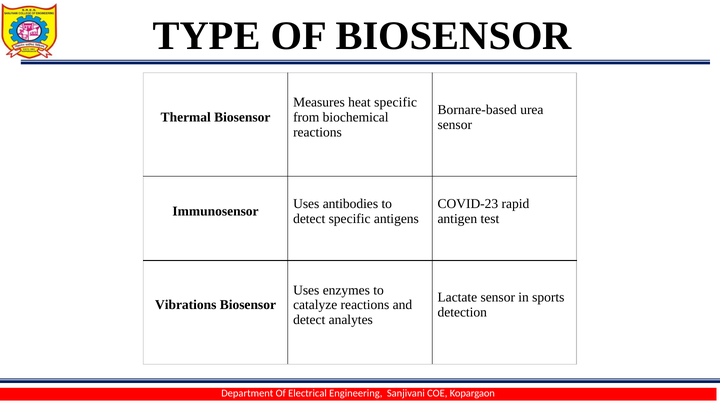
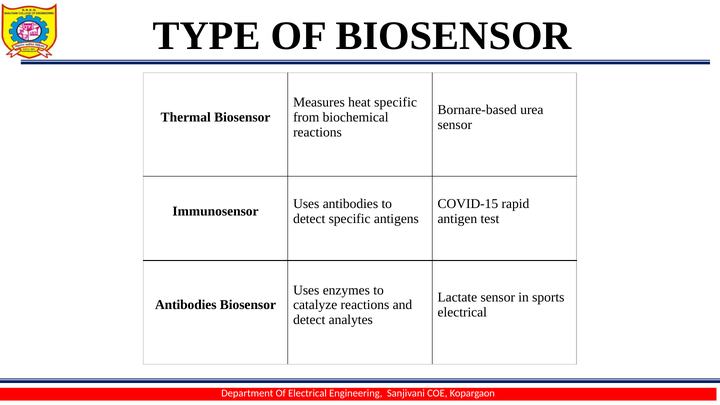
COVID-23: COVID-23 -> COVID-15
Vibrations at (186, 305): Vibrations -> Antibodies
detection at (462, 312): detection -> electrical
